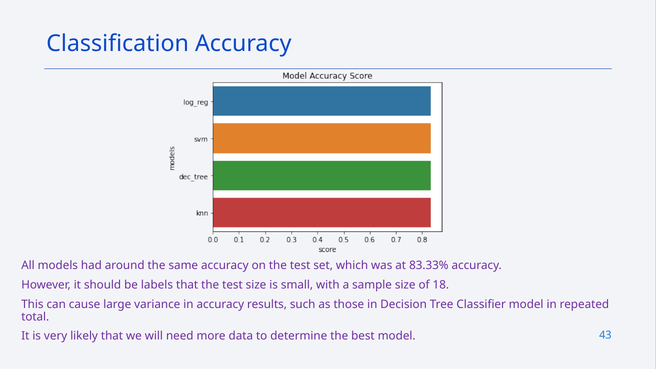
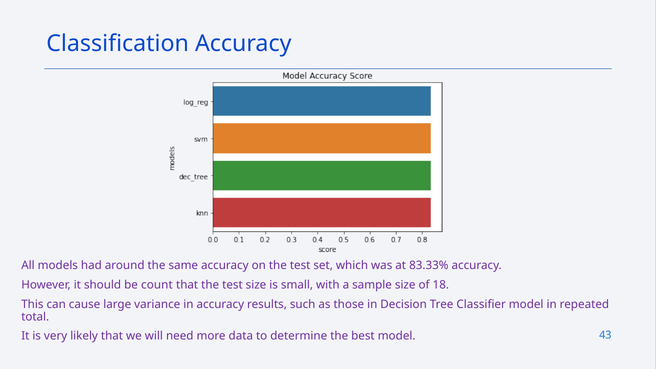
labels: labels -> count
